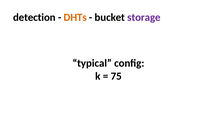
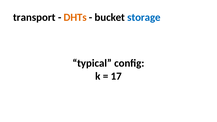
detection: detection -> transport
storage colour: purple -> blue
75: 75 -> 17
